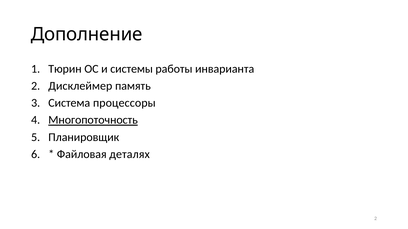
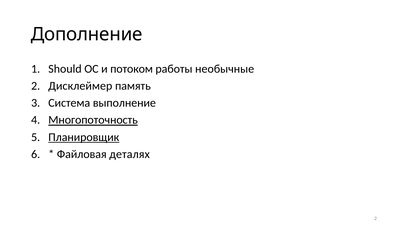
Тюрин: Тюрин -> Should
системы: системы -> потоком
инварианта: инварианта -> необычные
процессоры: процессоры -> выполнение
Планировщик underline: none -> present
